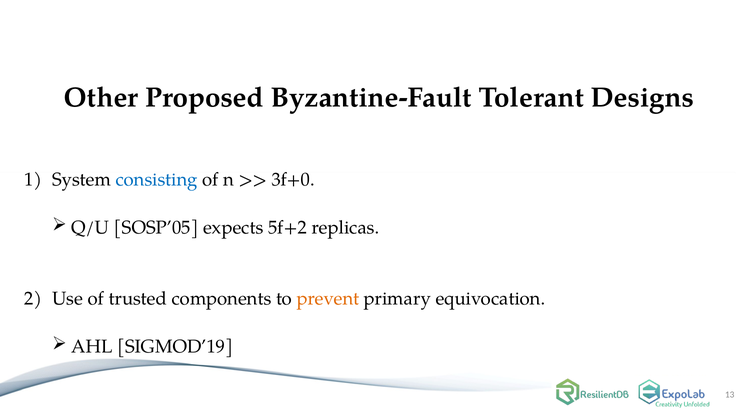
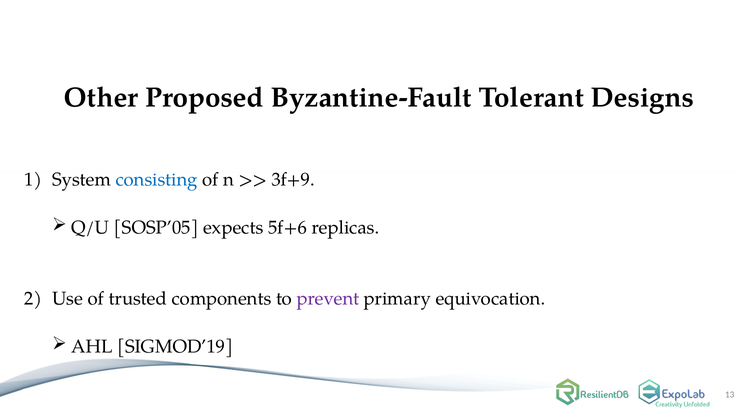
3f+0: 3f+0 -> 3f+9
5f+2: 5f+2 -> 5f+6
prevent colour: orange -> purple
